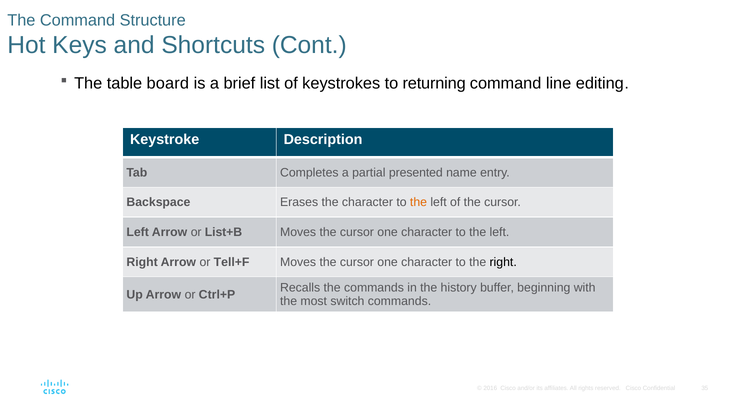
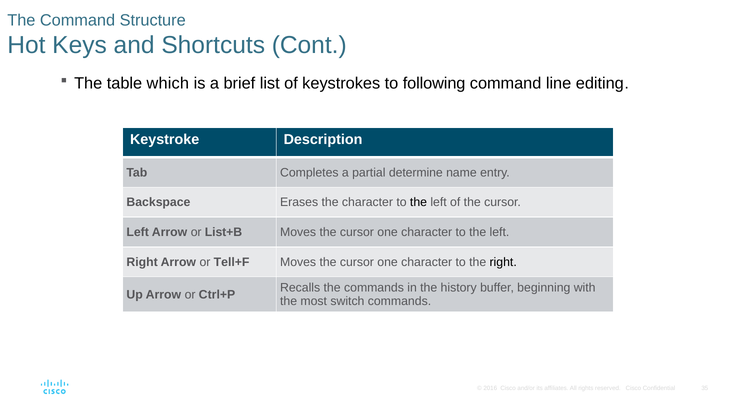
board: board -> which
returning: returning -> following
presented: presented -> determine
the at (419, 202) colour: orange -> black
